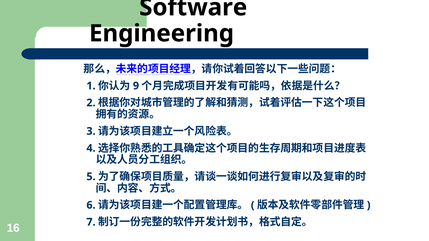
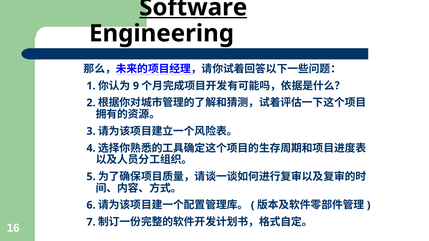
Software underline: none -> present
